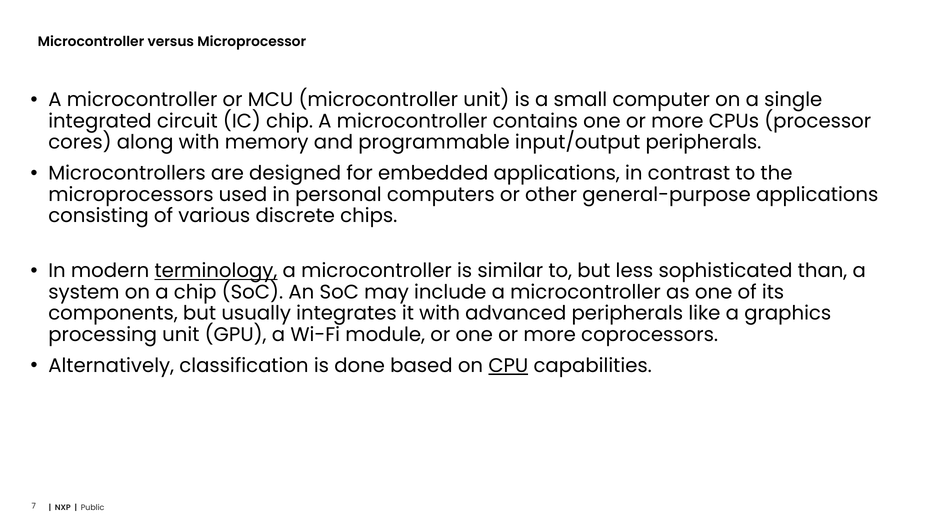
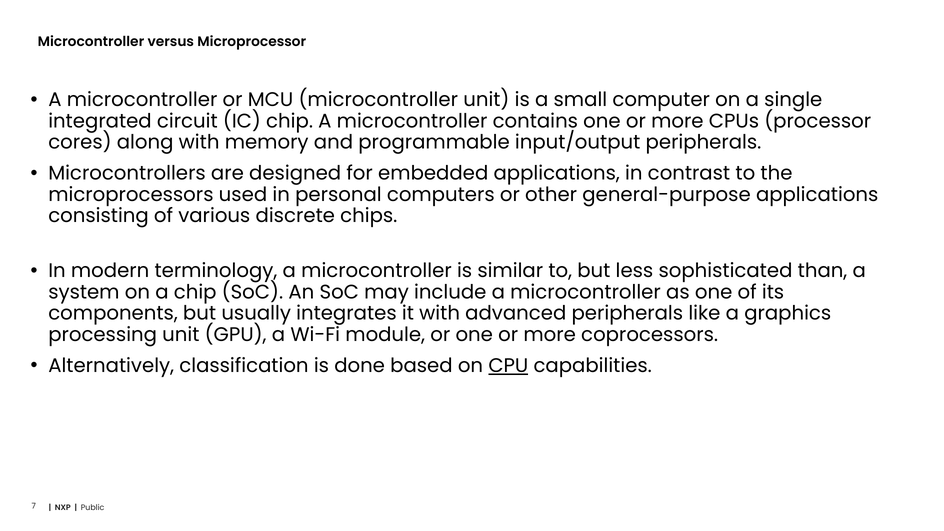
terminology underline: present -> none
